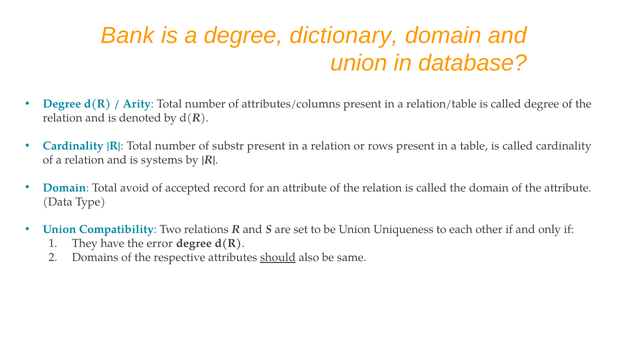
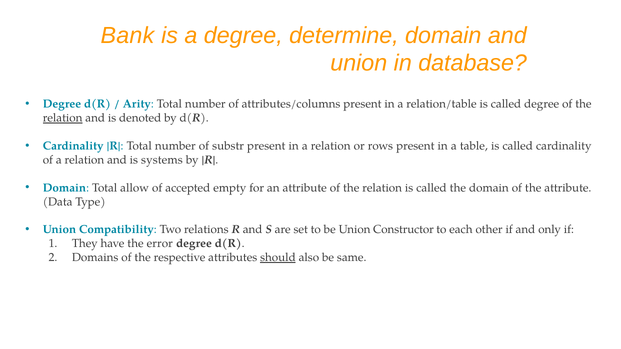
dictionary: dictionary -> determine
relation at (63, 118) underline: none -> present
avoid: avoid -> allow
record: record -> empty
Uniqueness: Uniqueness -> Constructor
